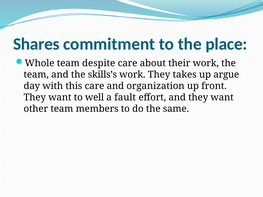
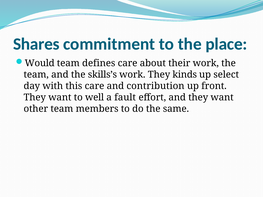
Whole: Whole -> Would
despite: despite -> defines
takes: takes -> kinds
argue: argue -> select
organization: organization -> contribution
